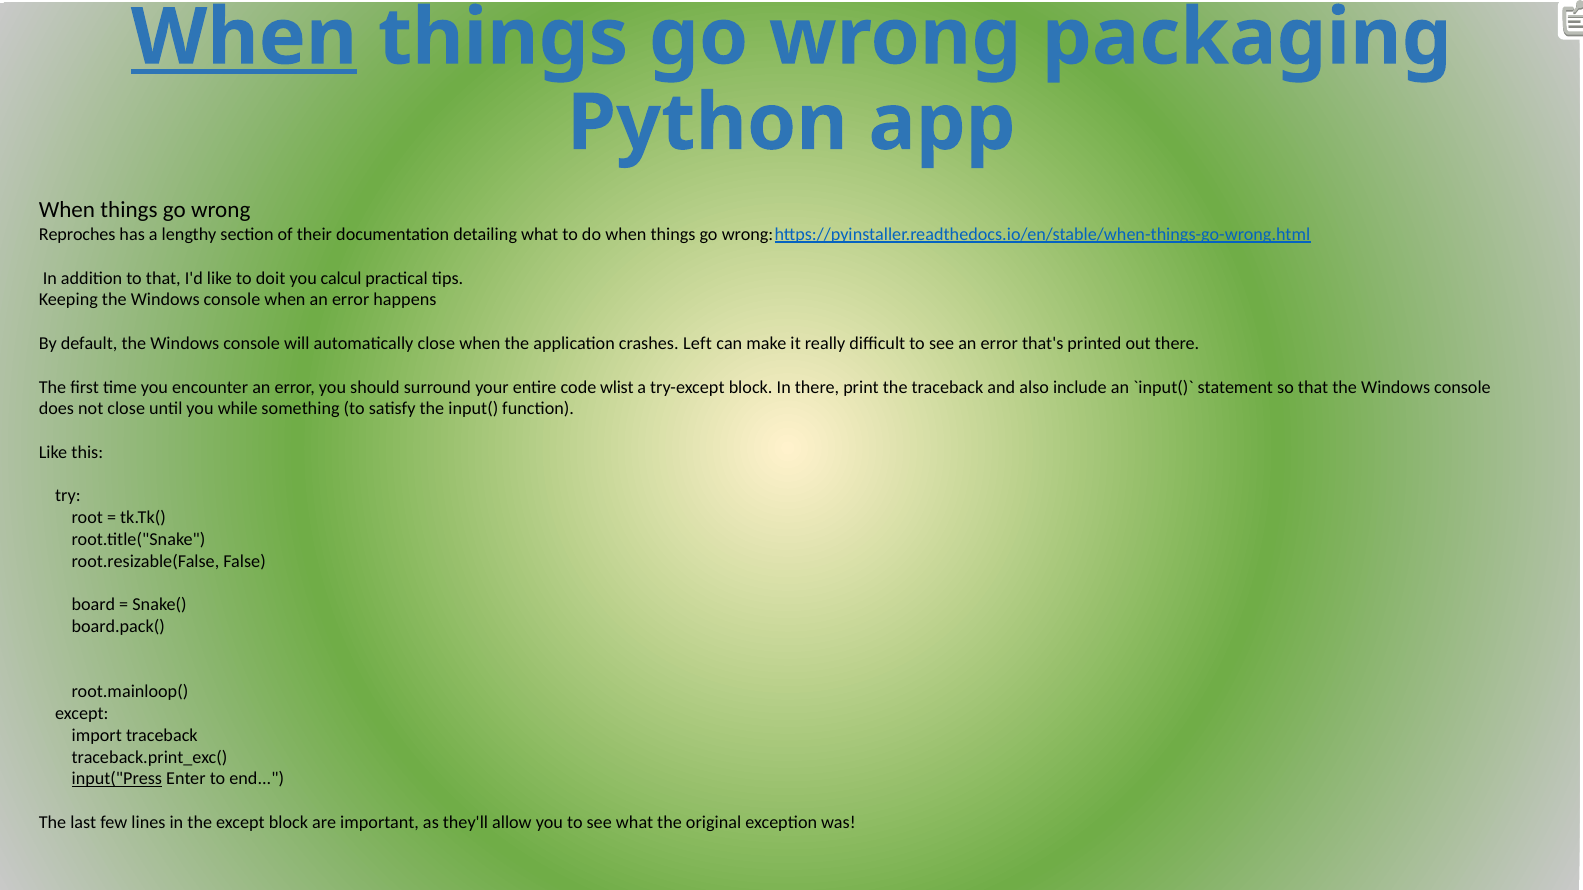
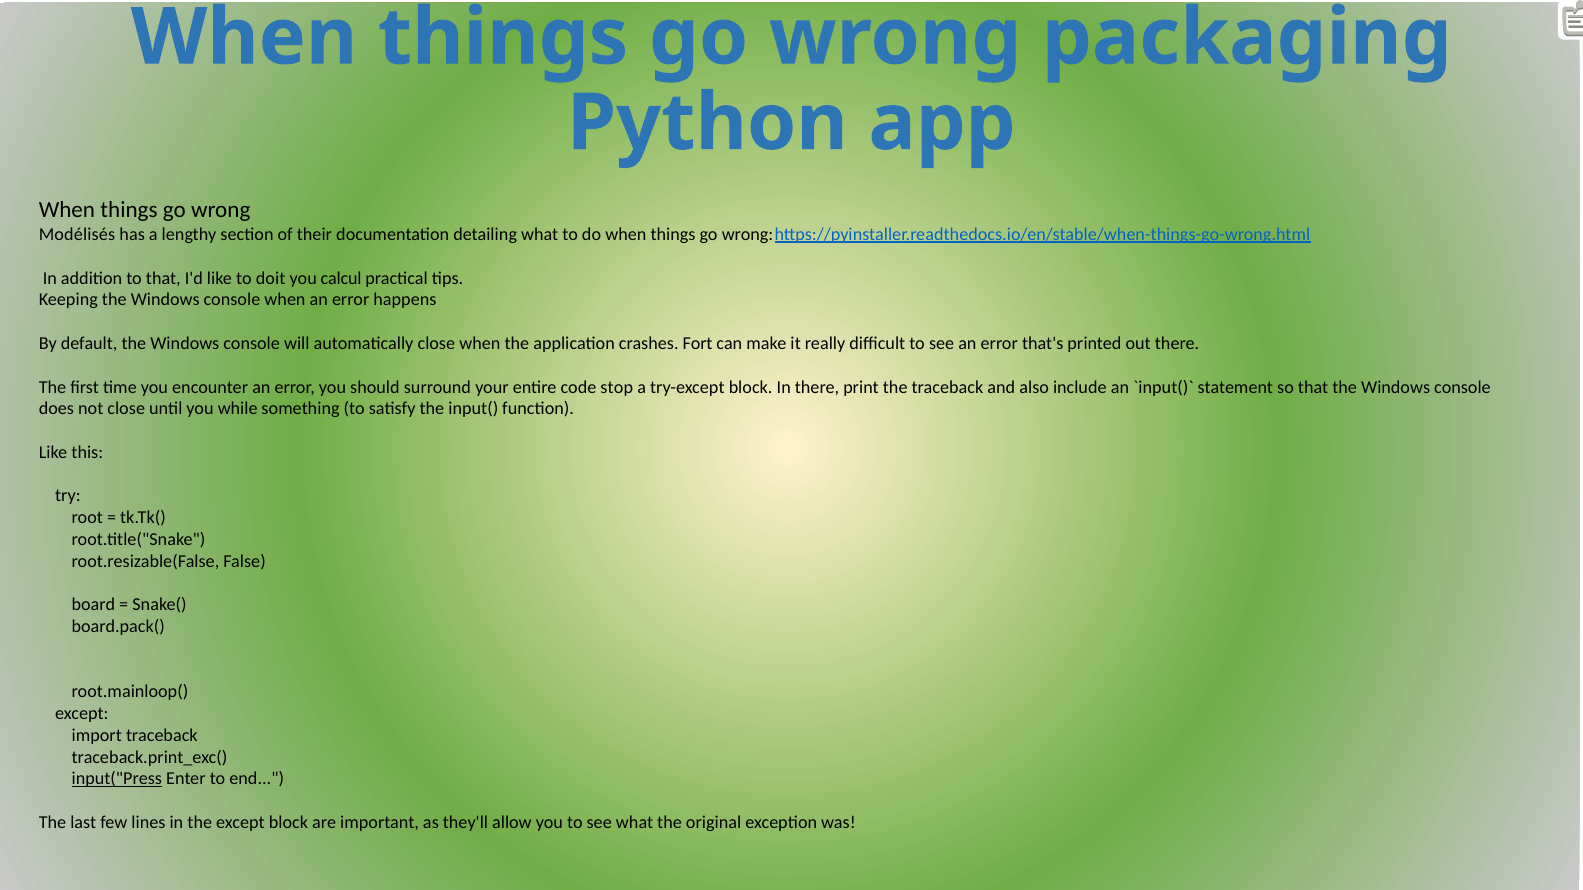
When at (244, 38) underline: present -> none
Reproches: Reproches -> Modélisés
Left: Left -> Fort
wlist: wlist -> stop
